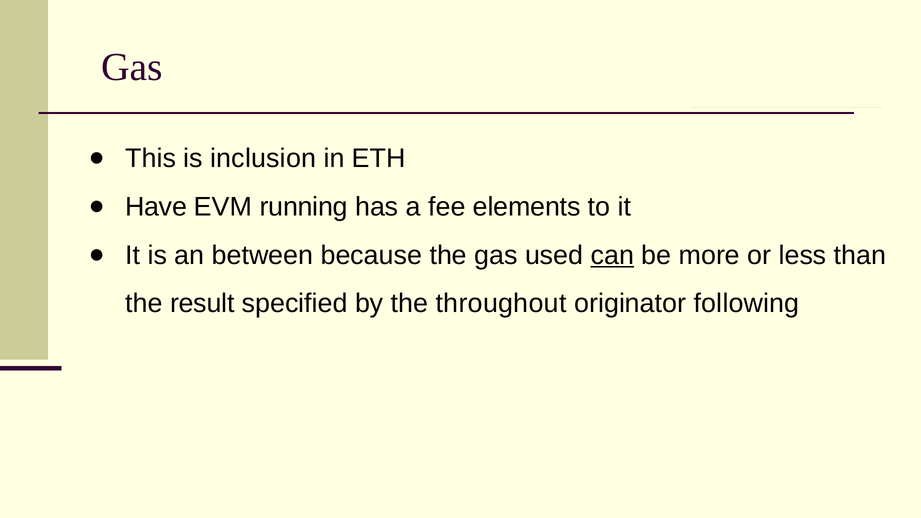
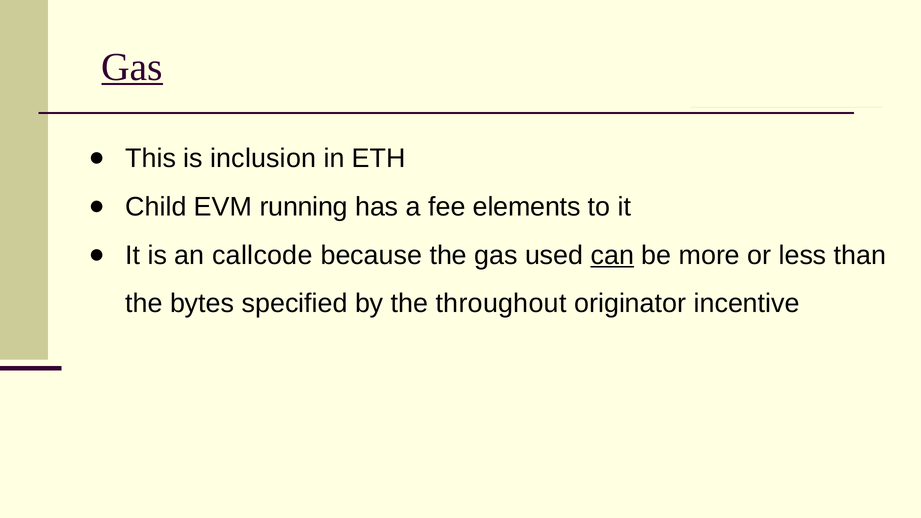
Gas at (132, 67) underline: none -> present
Have: Have -> Child
between: between -> callcode
result: result -> bytes
following: following -> incentive
